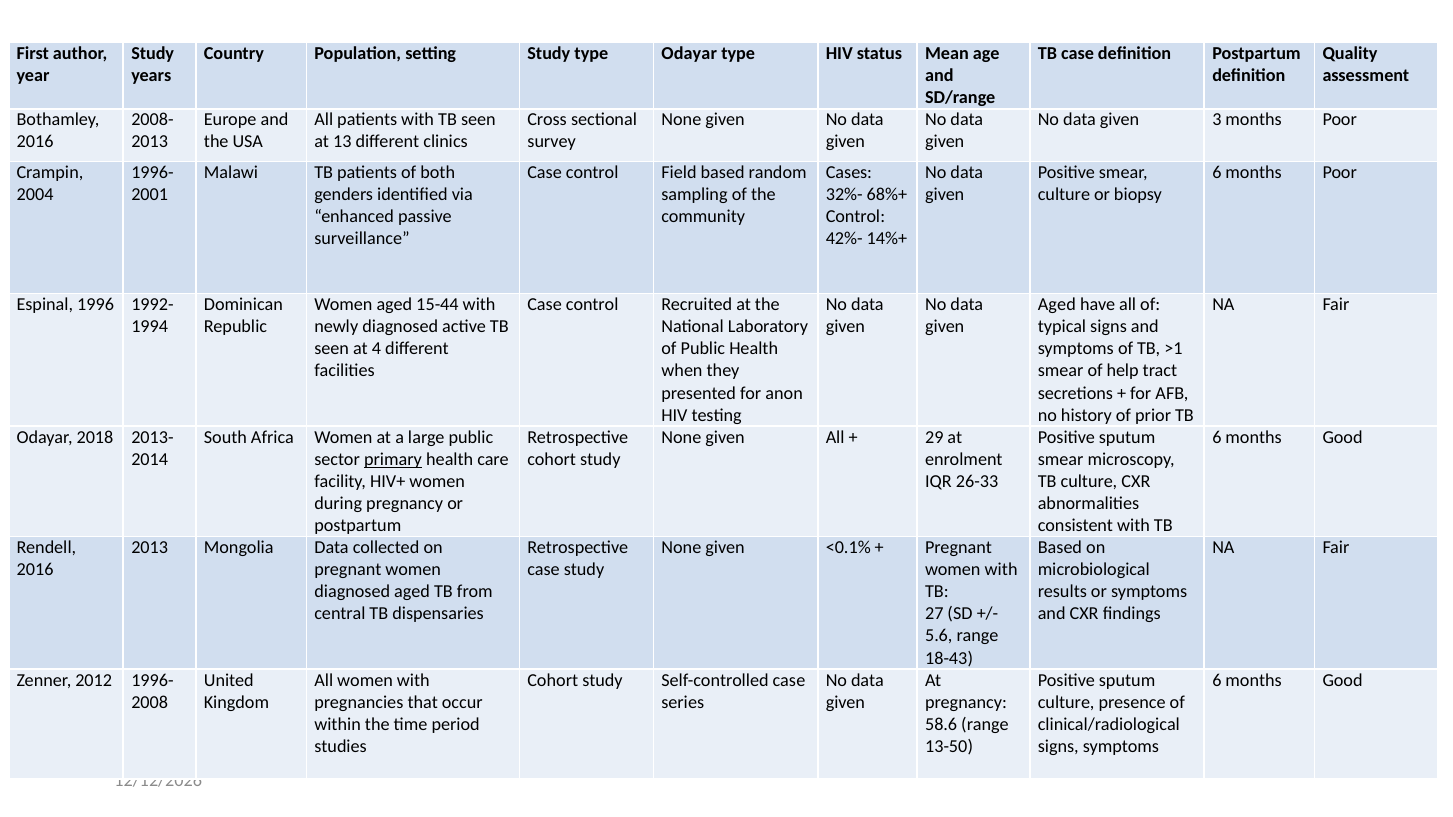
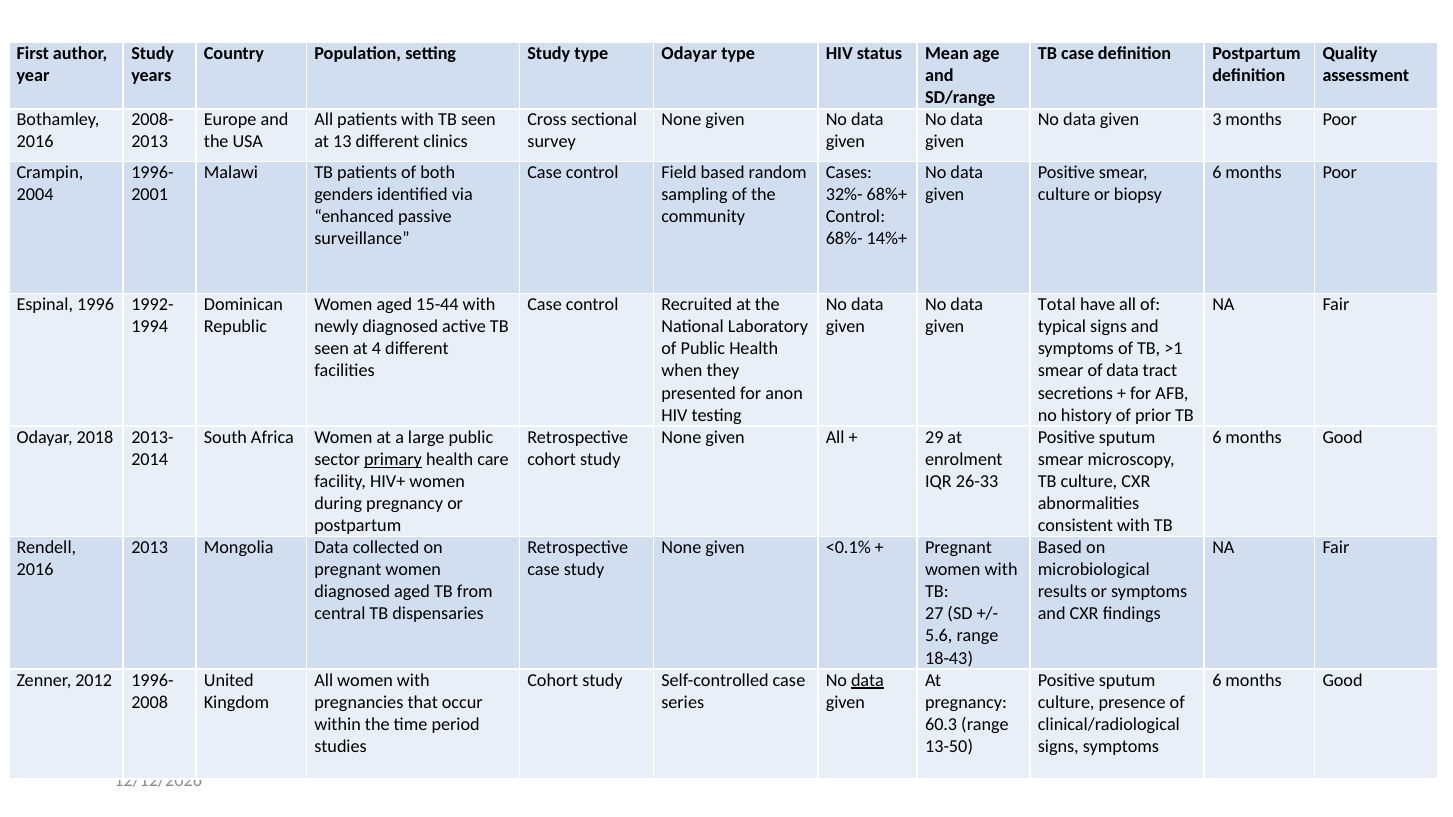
42%-: 42%- -> 68%-
Aged at (1057, 305): Aged -> Total
of help: help -> data
data at (867, 680) underline: none -> present
58.6: 58.6 -> 60.3
